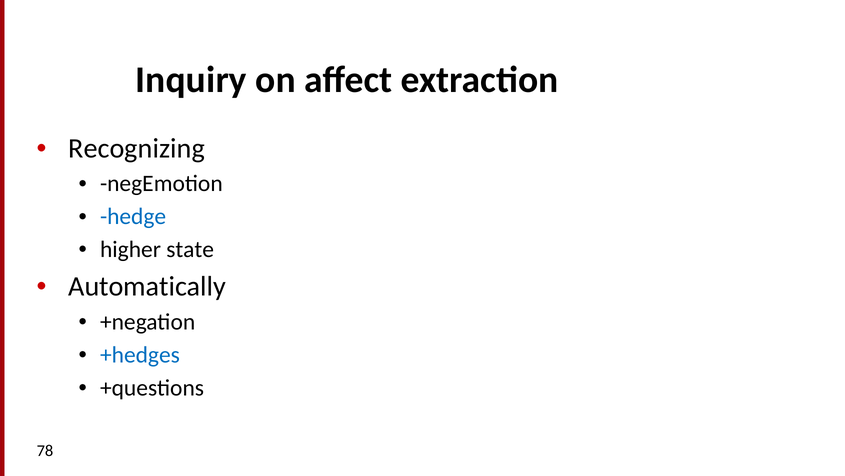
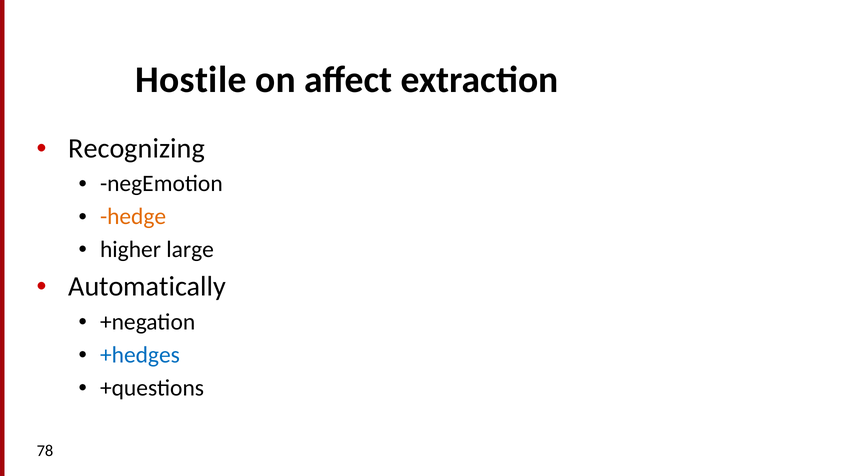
Inquiry: Inquiry -> Hostile
hedge colour: blue -> orange
state: state -> large
